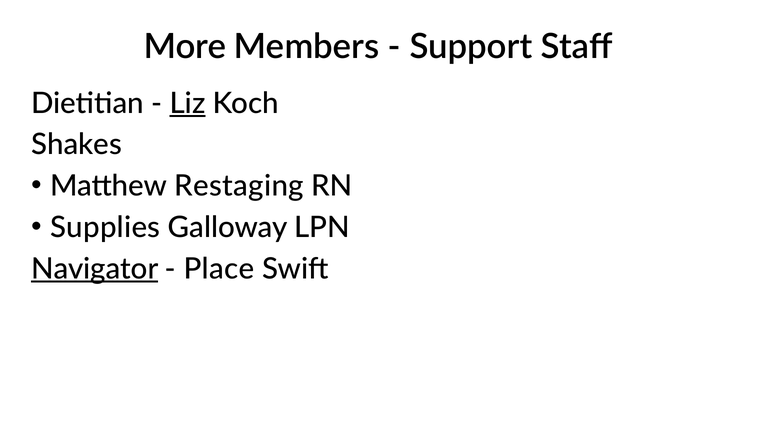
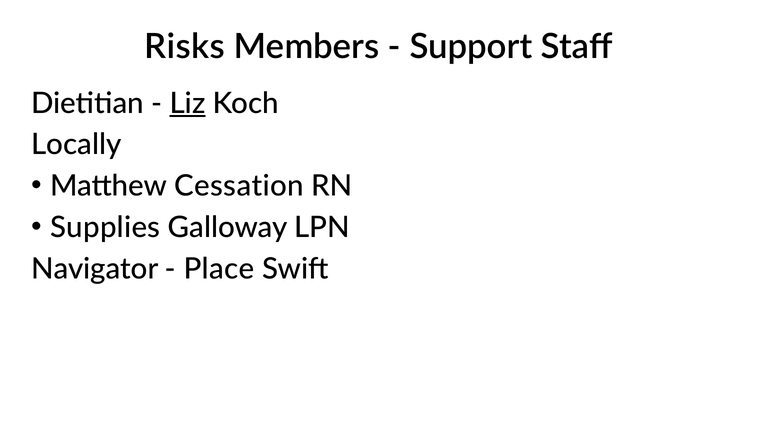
More: More -> Risks
Shakes: Shakes -> Locally
Restaging: Restaging -> Cessation
Navigator underline: present -> none
